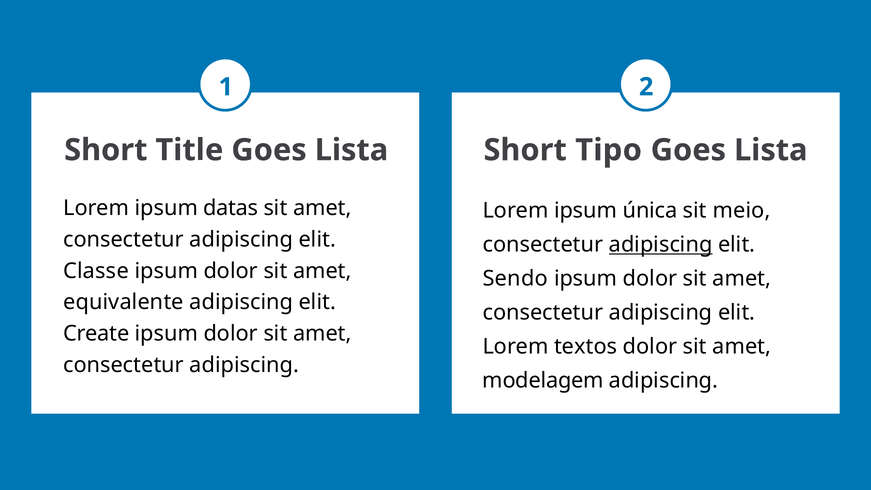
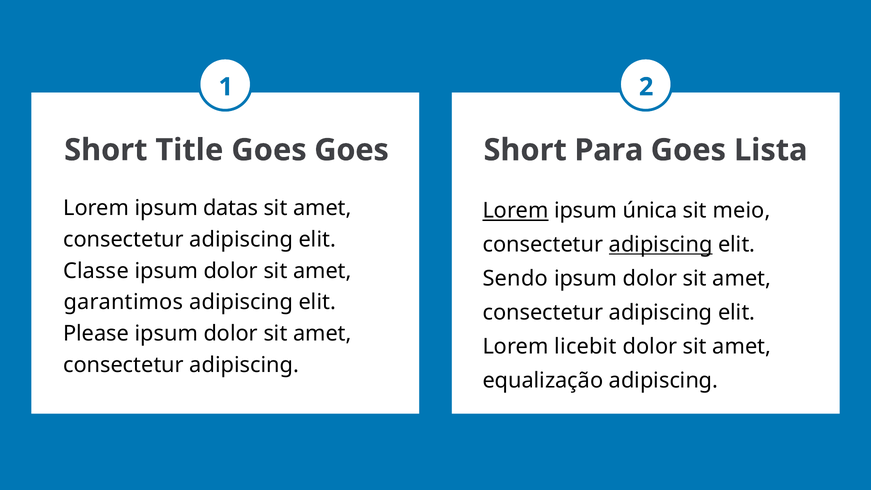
Title Goes Lista: Lista -> Goes
Tipo: Tipo -> Para
Lorem at (516, 211) underline: none -> present
equivalente: equivalente -> garantimos
Create: Create -> Please
textos: textos -> licebit
modelagem: modelagem -> equalização
